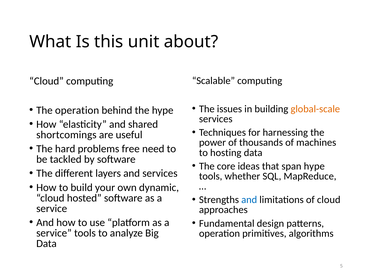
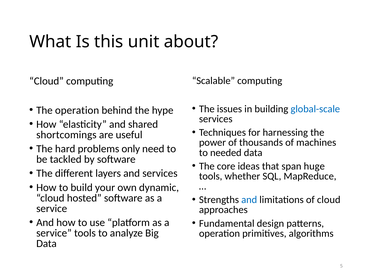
global-scale colour: orange -> blue
free: free -> only
hosting: hosting -> needed
span hype: hype -> huge
